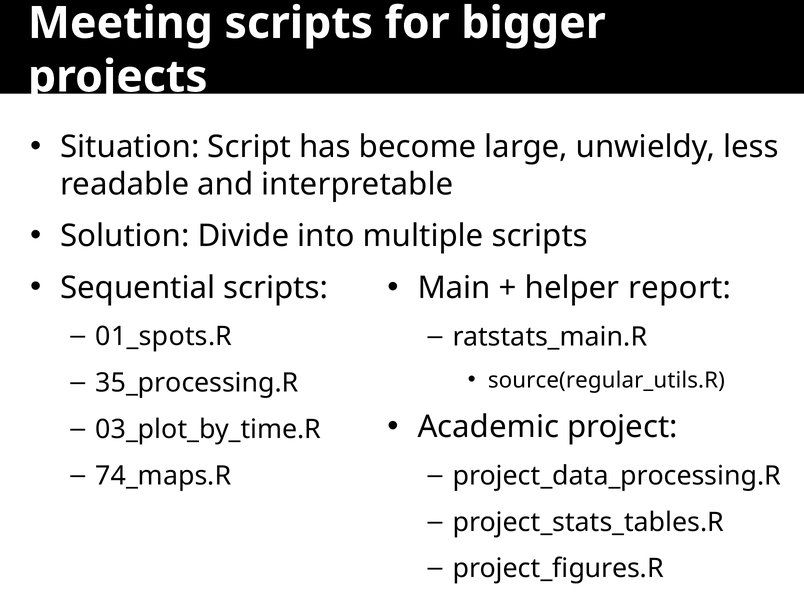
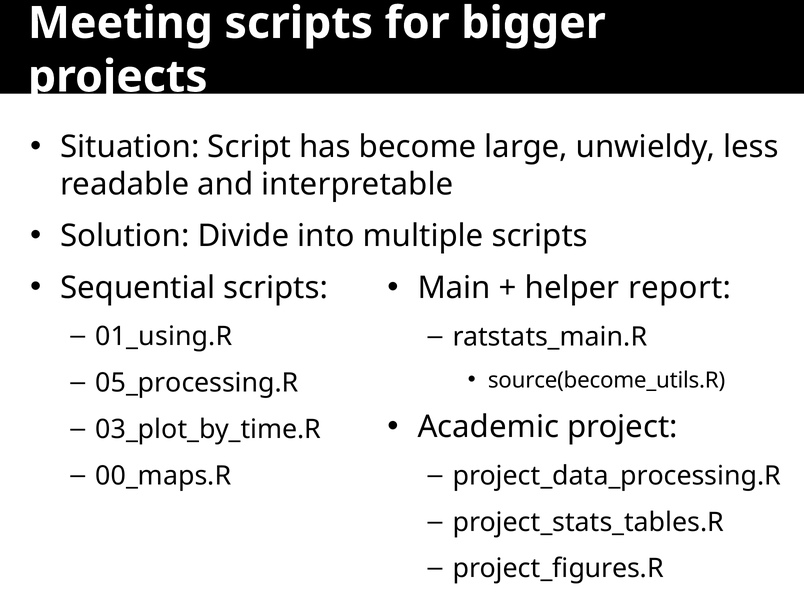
01_spots.R: 01_spots.R -> 01_using.R
source(regular_utils.R: source(regular_utils.R -> source(become_utils.R
35_processing.R: 35_processing.R -> 05_processing.R
74_maps.R: 74_maps.R -> 00_maps.R
